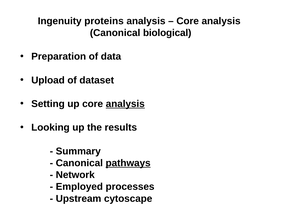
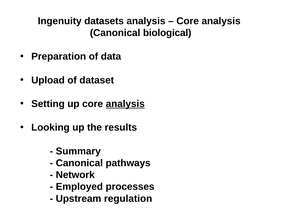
proteins: proteins -> datasets
pathways underline: present -> none
cytoscape: cytoscape -> regulation
